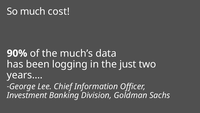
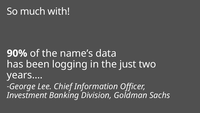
cost: cost -> with
much’s: much’s -> name’s
